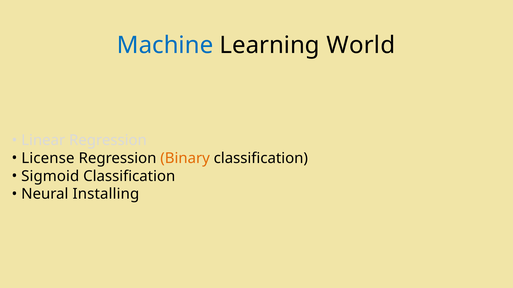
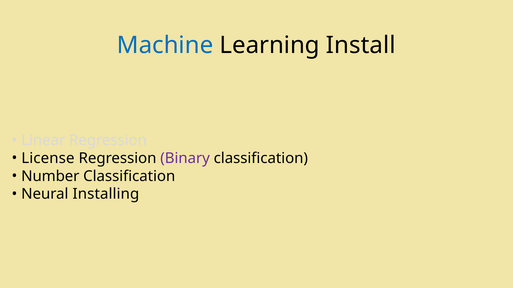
World: World -> Install
Binary colour: orange -> purple
Sigmoid: Sigmoid -> Number
